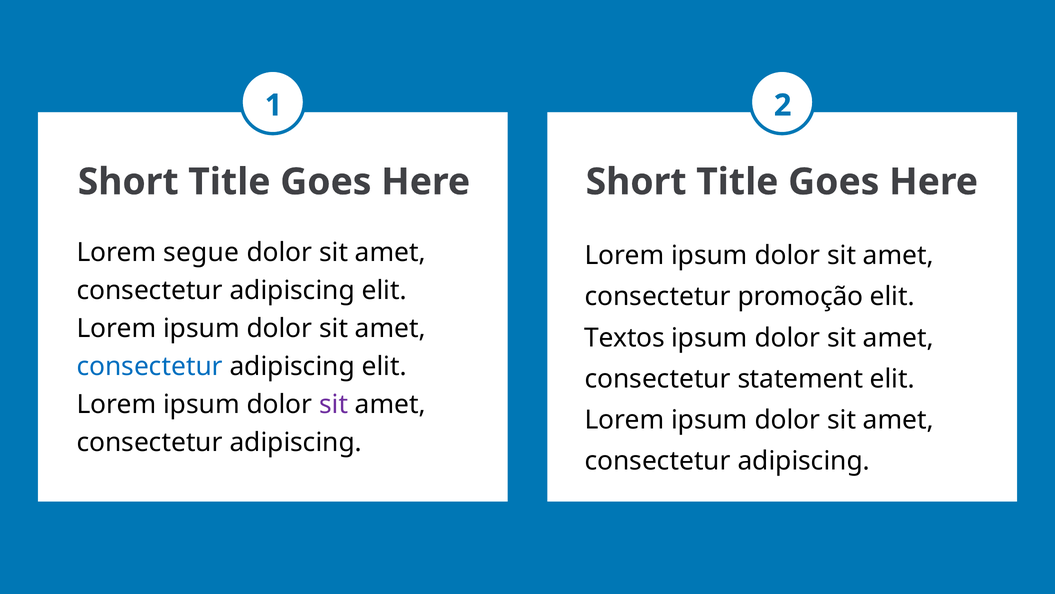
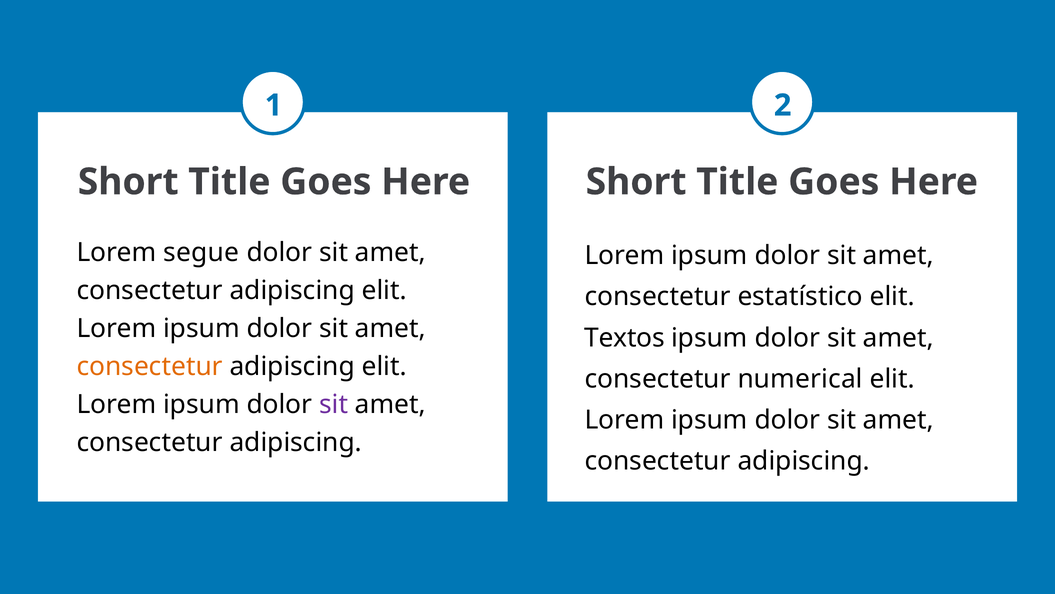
promoção: promoção -> estatístico
consectetur at (150, 366) colour: blue -> orange
statement: statement -> numerical
